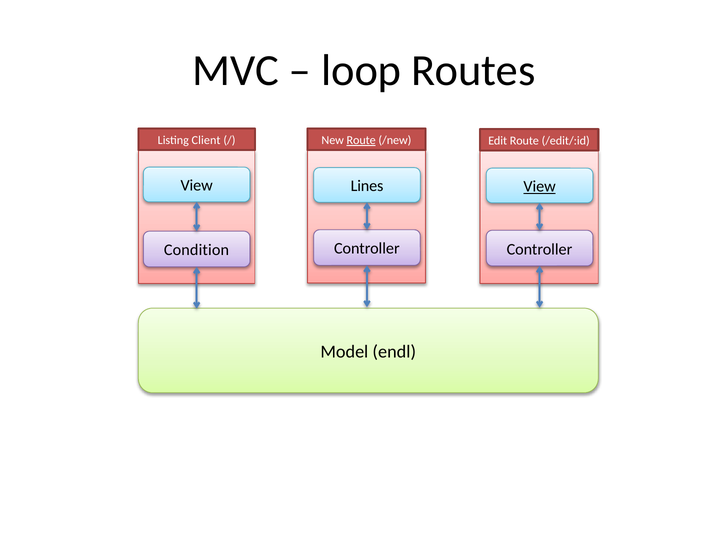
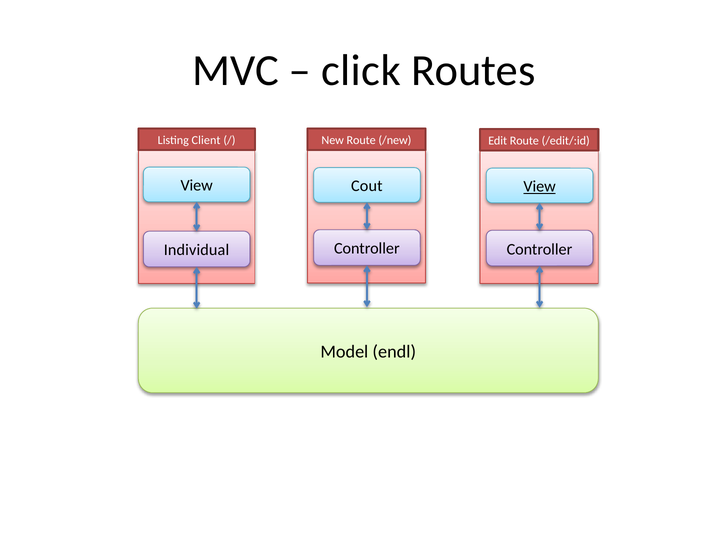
loop: loop -> click
Route at (361, 140) underline: present -> none
Lines: Lines -> Cout
Condition: Condition -> Individual
